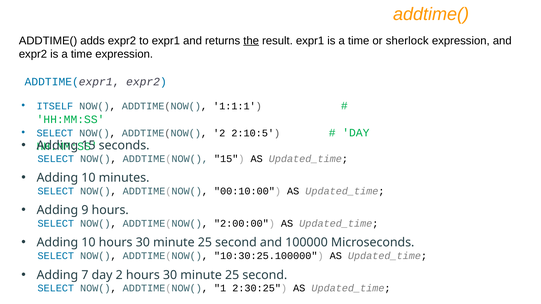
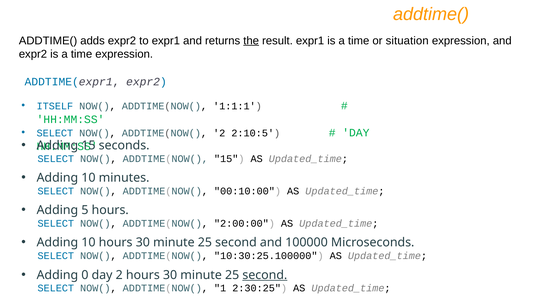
sherlock: sherlock -> situation
9: 9 -> 5
7: 7 -> 0
second at (265, 275) underline: none -> present
